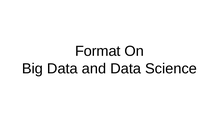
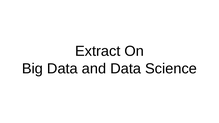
Format: Format -> Extract
